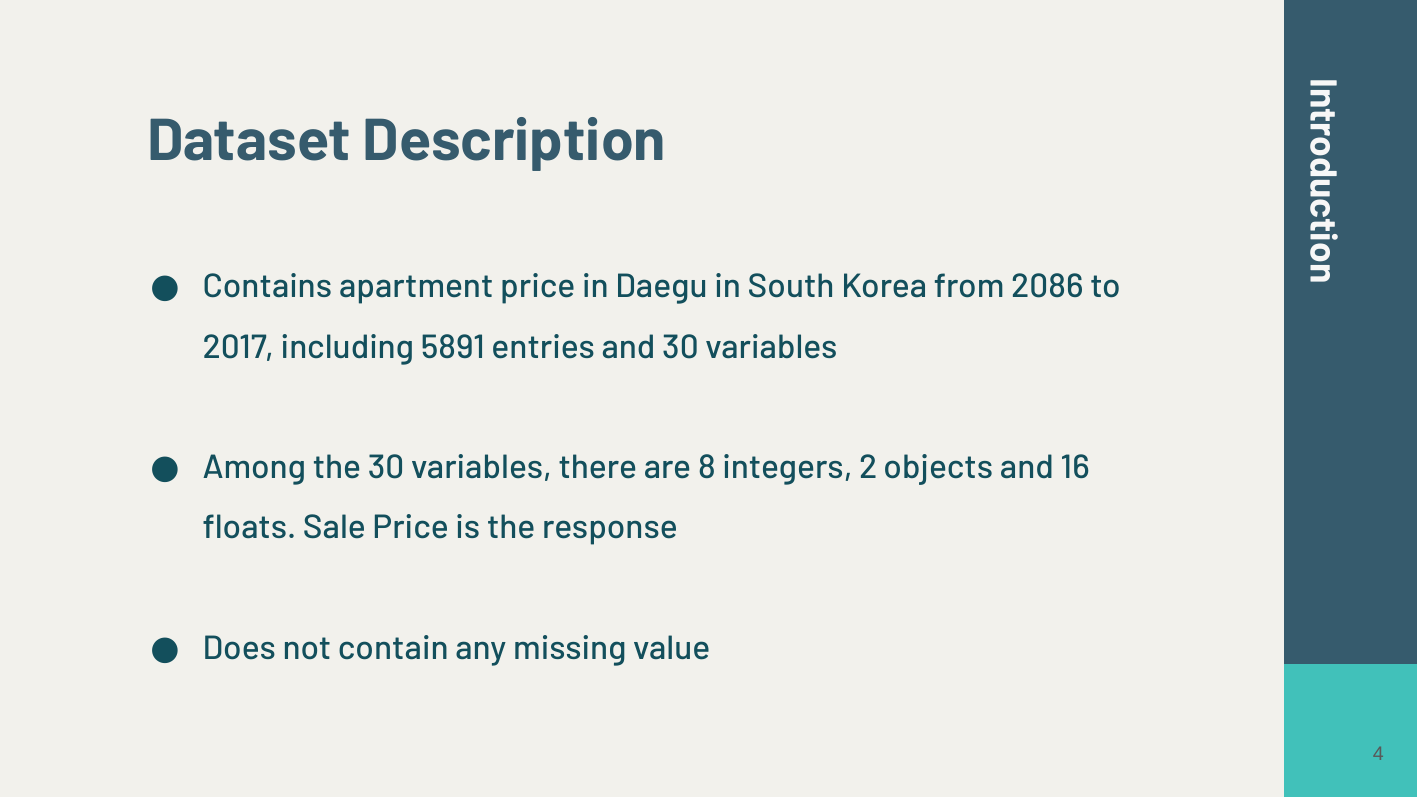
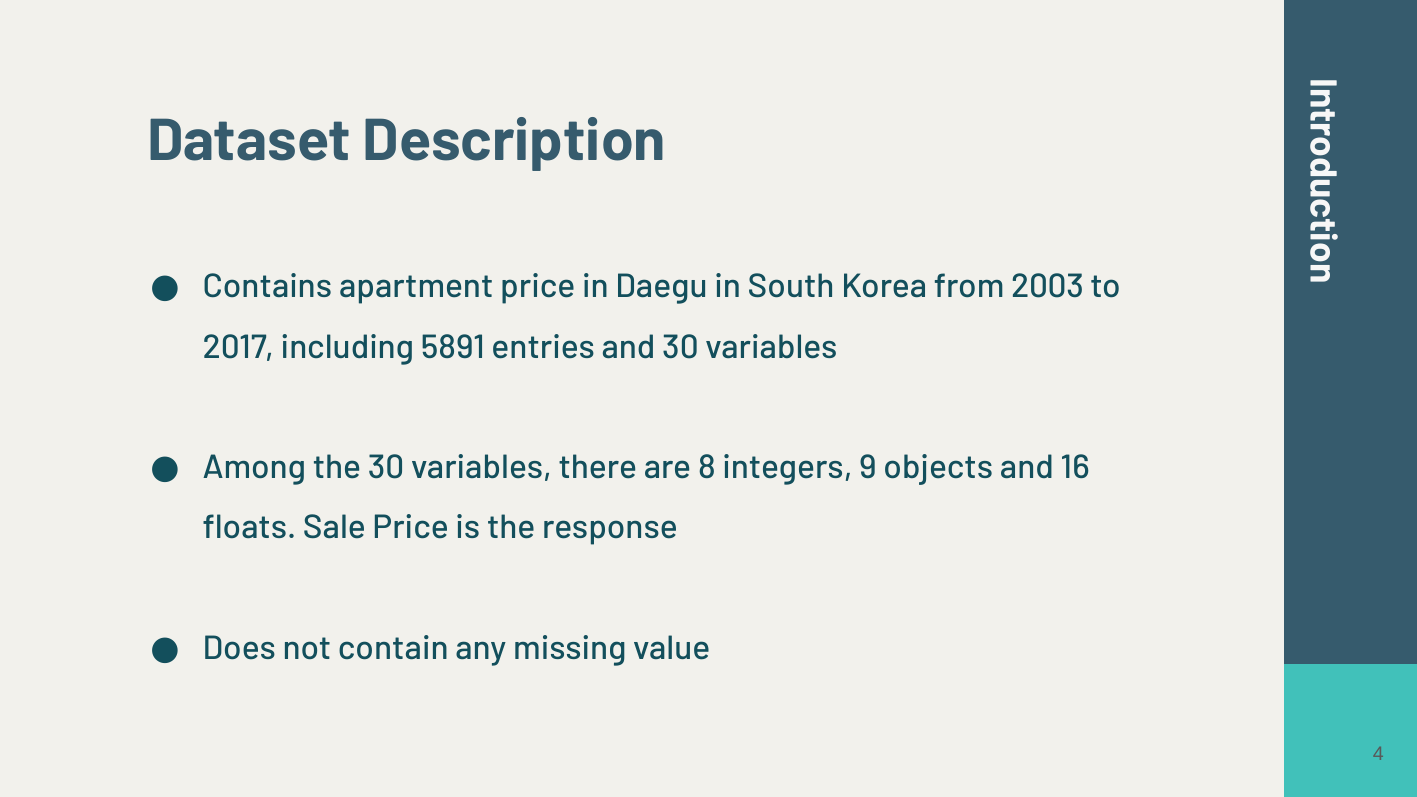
2086: 2086 -> 2003
2: 2 -> 9
